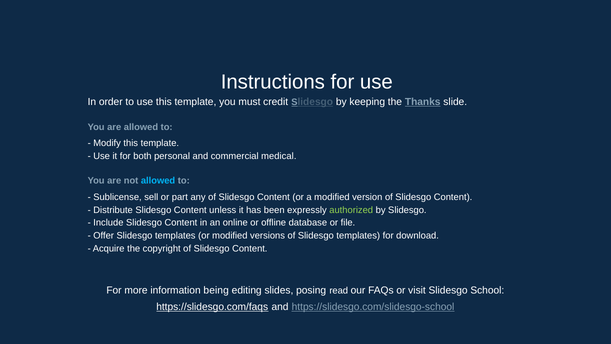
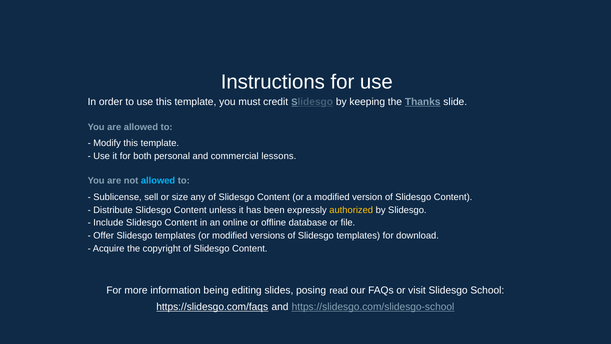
medical: medical -> lessons
part: part -> size
authorized colour: light green -> yellow
